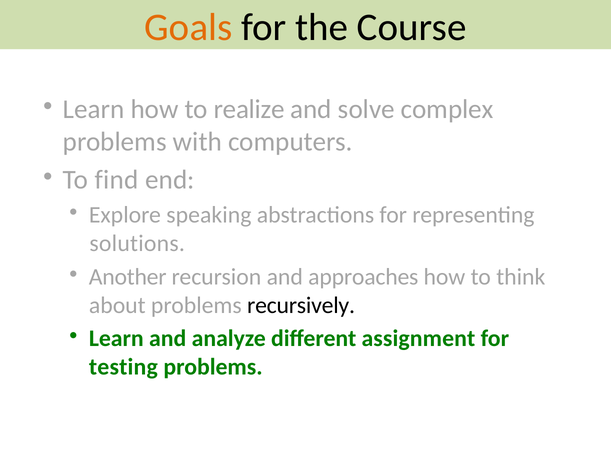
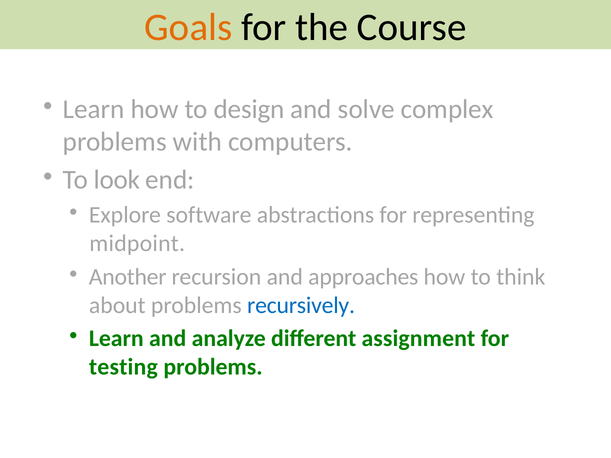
realize: realize -> design
find: find -> look
speaking: speaking -> software
solutions: solutions -> midpoint
recursively colour: black -> blue
